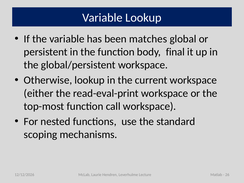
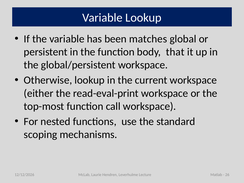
final: final -> that
